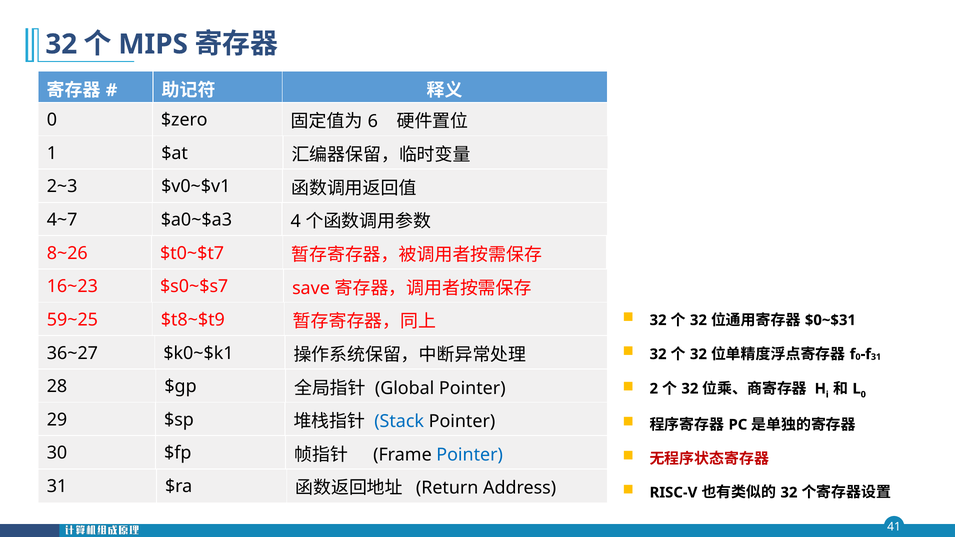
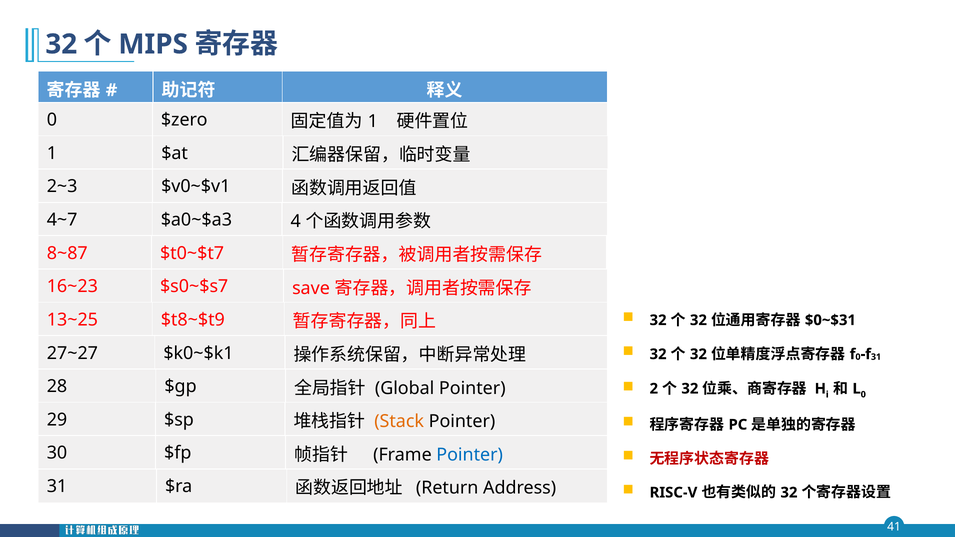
6 at (373, 122): 6 -> 1
8~26: 8~26 -> 8~87
59~25: 59~25 -> 13~25
36~27: 36~27 -> 27~27
Stack colour: blue -> orange
